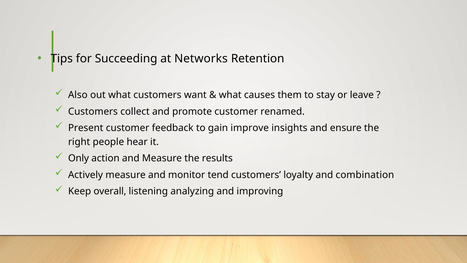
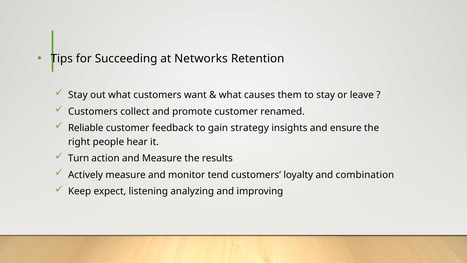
Also at (78, 95): Also -> Stay
Present: Present -> Reliable
improve: improve -> strategy
Only: Only -> Turn
overall: overall -> expect
